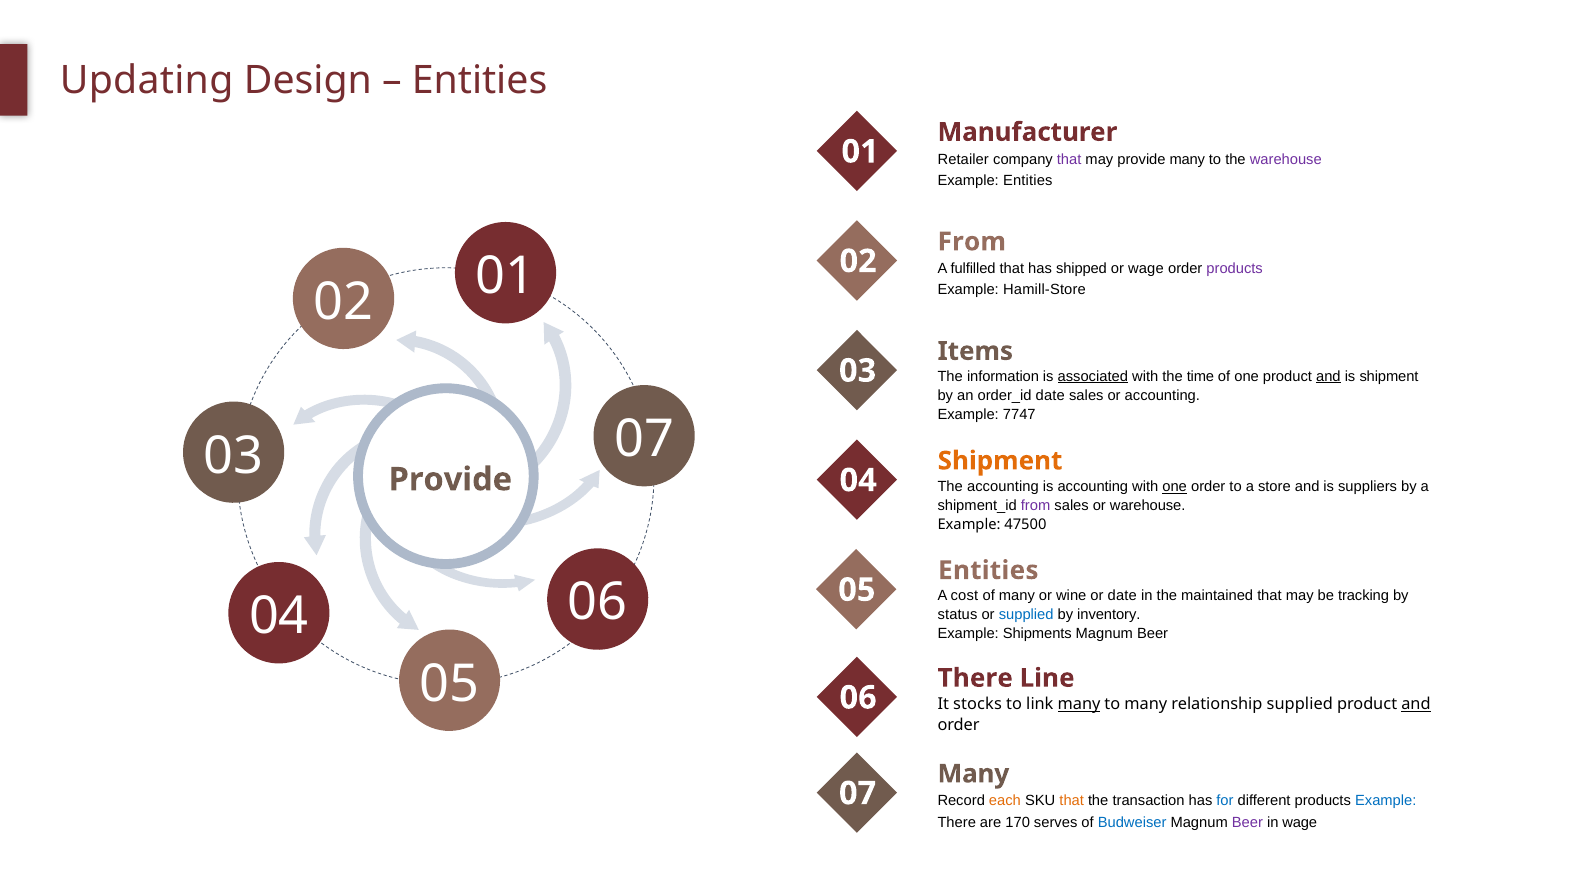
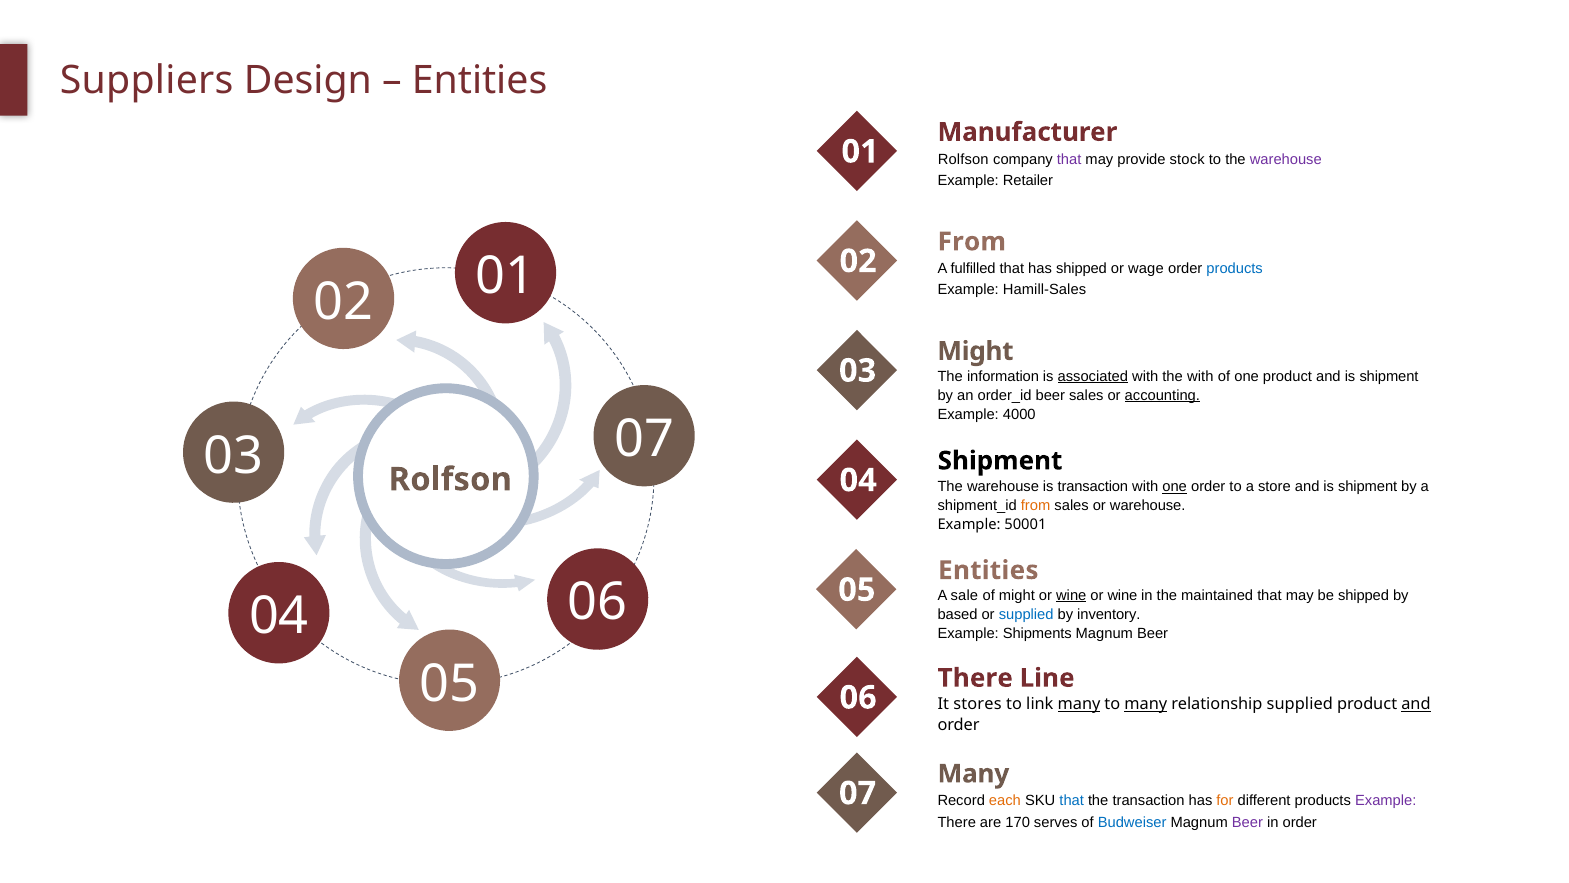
Updating: Updating -> Suppliers
Retailer at (963, 159): Retailer -> Rolfson
provide many: many -> stock
Example Entities: Entities -> Retailer
products at (1235, 269) colour: purple -> blue
Hamill-Store: Hamill-Store -> Hamill-Sales
Items at (975, 351): Items -> Might
the time: time -> with
and at (1328, 376) underline: present -> none
order_id date: date -> beer
accounting at (1162, 395) underline: none -> present
7747: 7747 -> 4000
Shipment at (1000, 461) colour: orange -> black
Provide at (450, 479): Provide -> Rolfson
accounting at (1003, 487): accounting -> warehouse
is accounting: accounting -> transaction
store and is suppliers: suppliers -> shipment
from at (1036, 506) colour: purple -> orange
47500: 47500 -> 50001
cost: cost -> sale
of many: many -> might
wine at (1071, 595) underline: none -> present
date at (1122, 595): date -> wine
be tracking: tracking -> shipped
status: status -> based
stocks: stocks -> stores
many at (1146, 704) underline: none -> present
that at (1072, 801) colour: orange -> blue
for colour: blue -> orange
Example at (1386, 801) colour: blue -> purple
in wage: wage -> order
